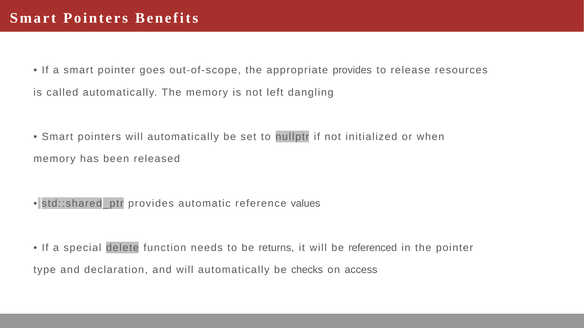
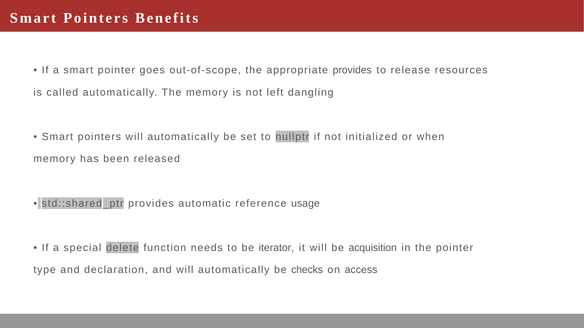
values: values -> usage
returns: returns -> iterator
referenced: referenced -> acquisition
